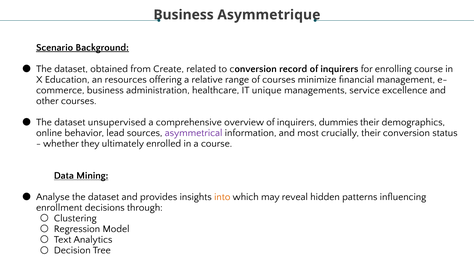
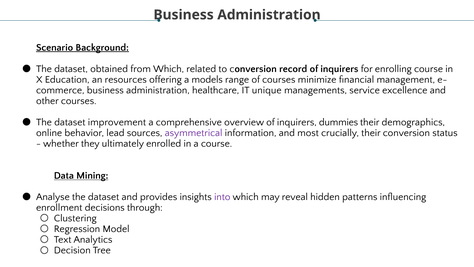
Asymmetrique at (269, 15): Asymmetrique -> Administration
from Create: Create -> Which
relative: relative -> models
unsupervised: unsupervised -> improvement
into colour: orange -> purple
